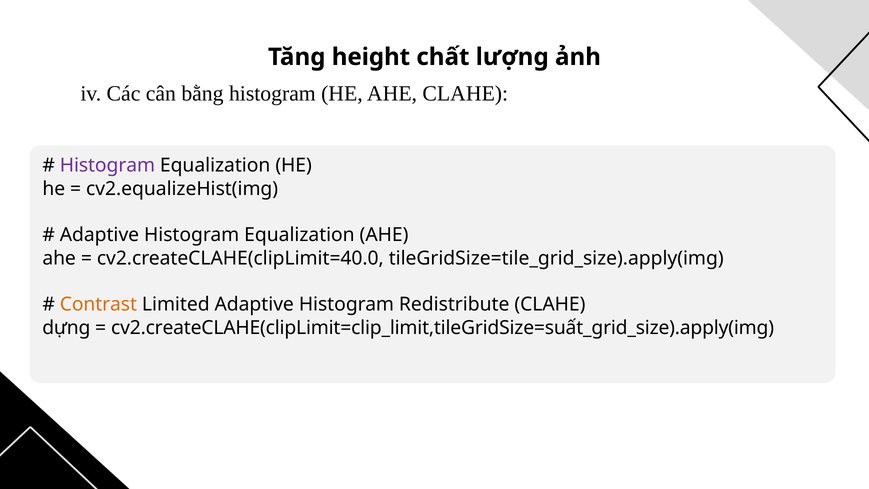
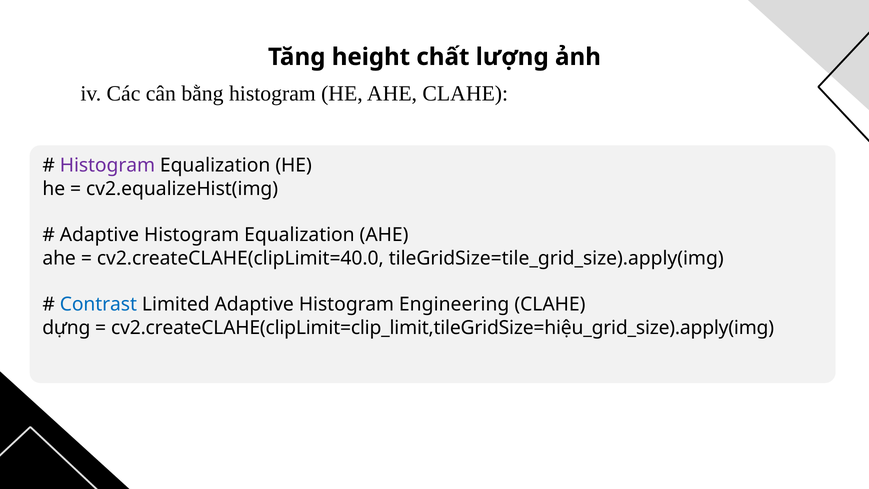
Contrast colour: orange -> blue
Redistribute: Redistribute -> Engineering
cv2.createCLAHE(clipLimit=clip_limit,tileGridSize=suất_grid_size).apply(img: cv2.createCLAHE(clipLimit=clip_limit,tileGridSize=suất_grid_size).apply(img -> cv2.createCLAHE(clipLimit=clip_limit,tileGridSize=hiệu_grid_size).apply(img
